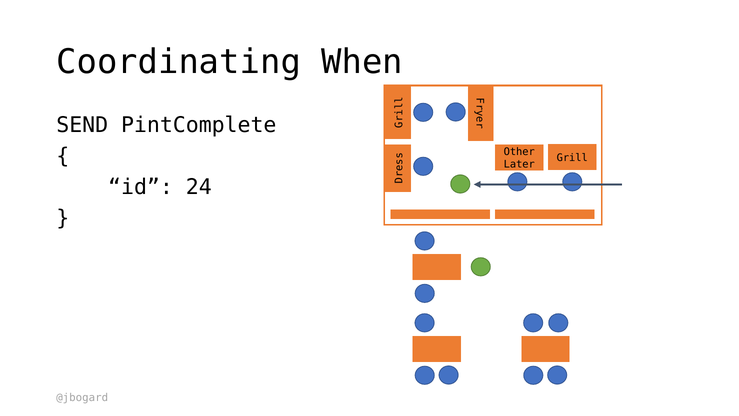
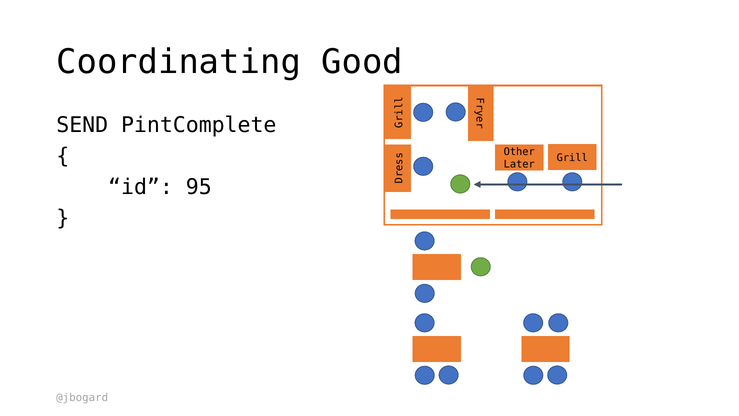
When: When -> Good
24: 24 -> 95
